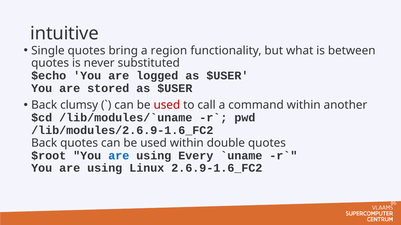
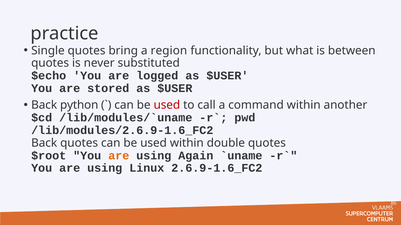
intuitive: intuitive -> practice
clumsy: clumsy -> python
are at (119, 156) colour: blue -> orange
Every: Every -> Again
